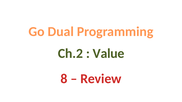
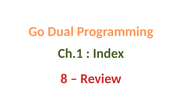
Ch.2: Ch.2 -> Ch.1
Value: Value -> Index
